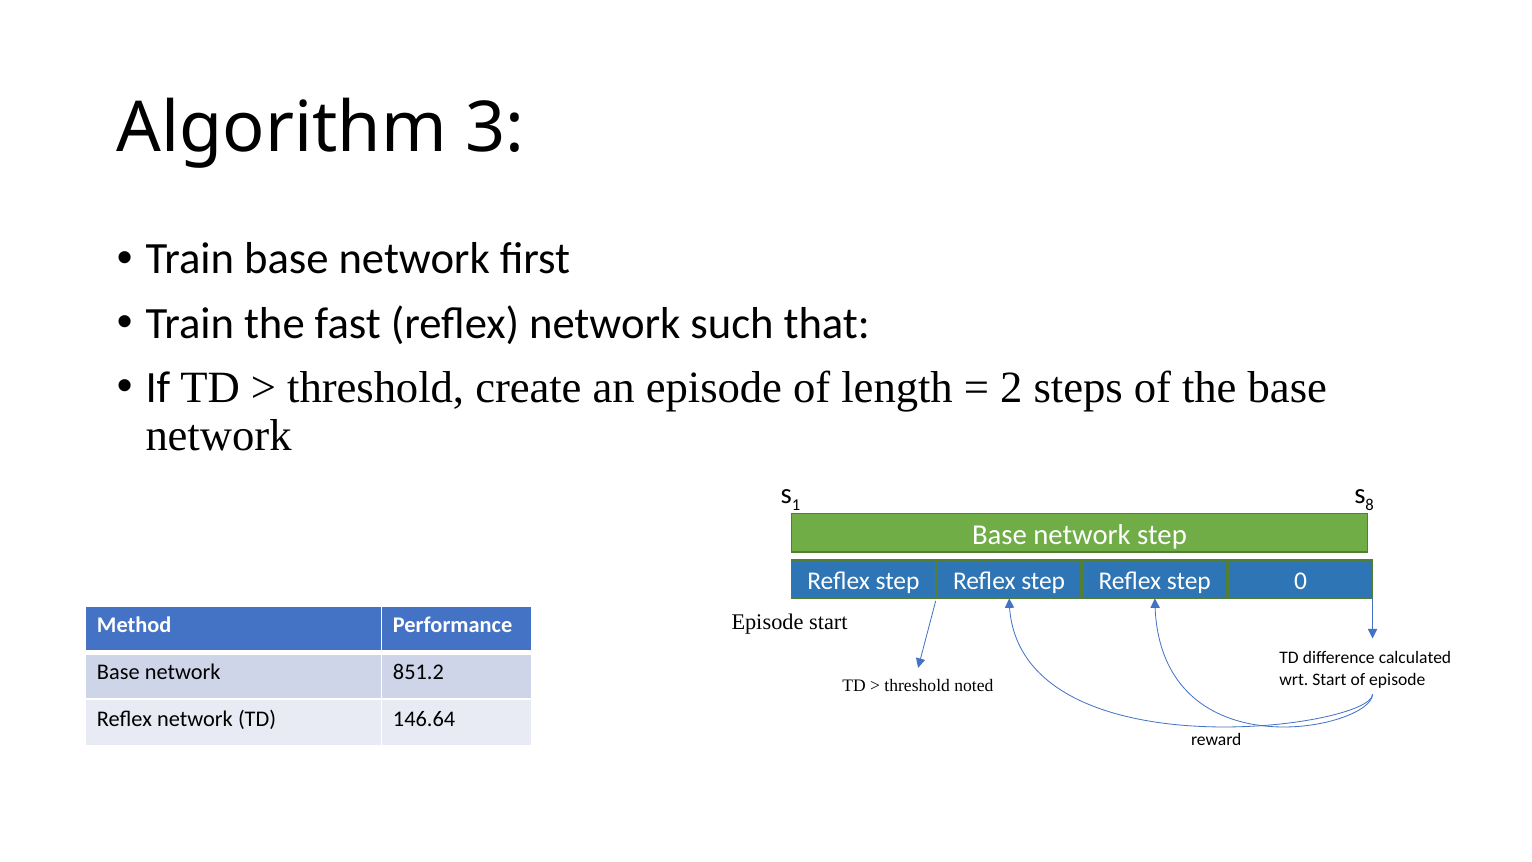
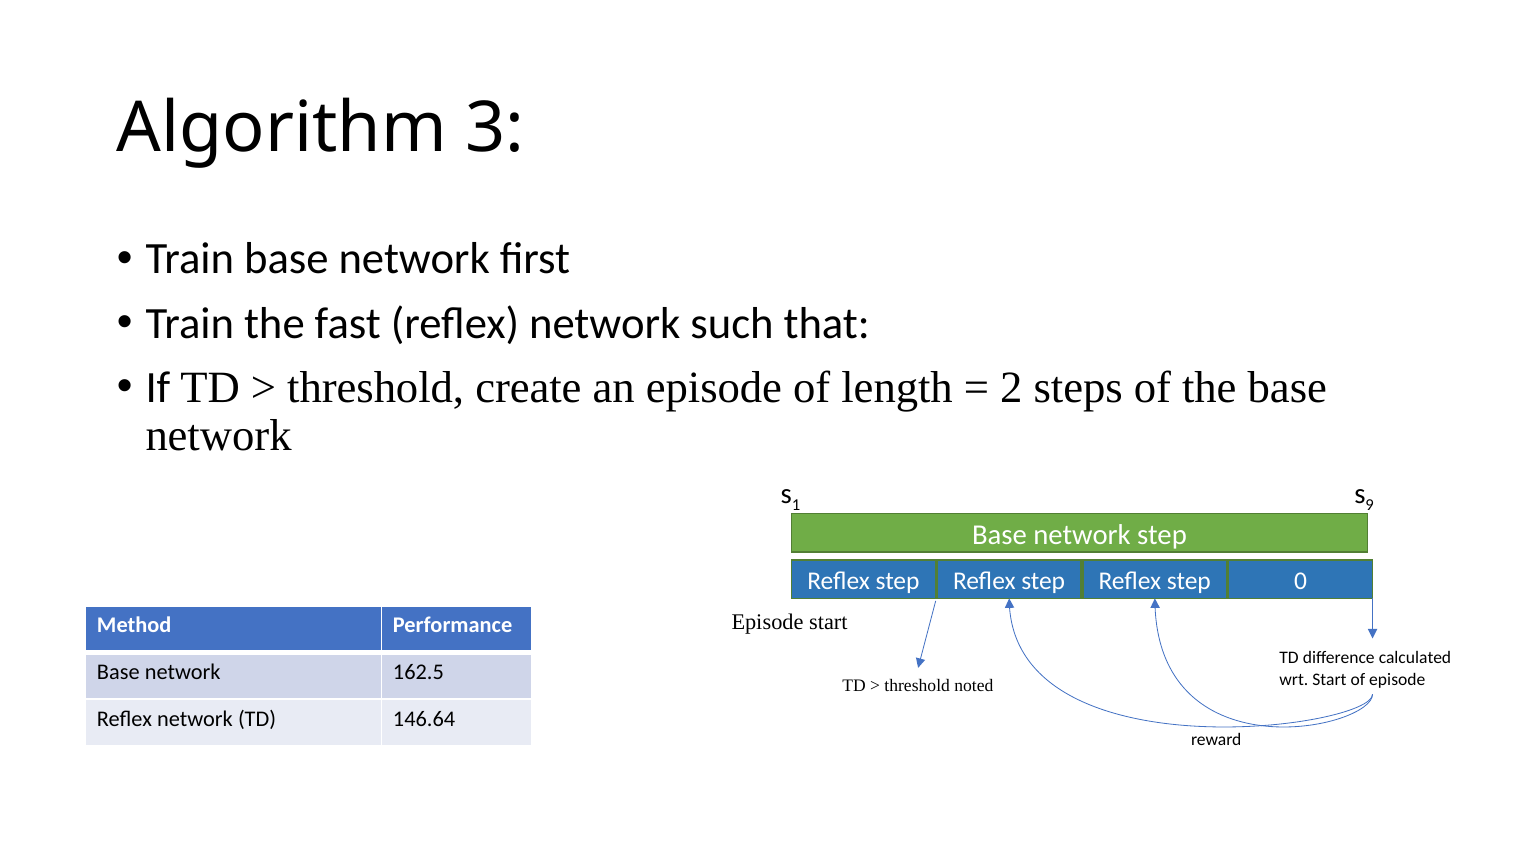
8: 8 -> 9
851.2: 851.2 -> 162.5
